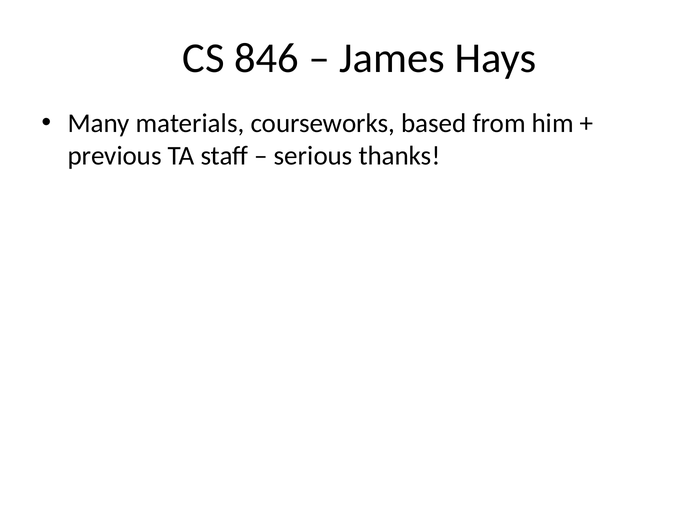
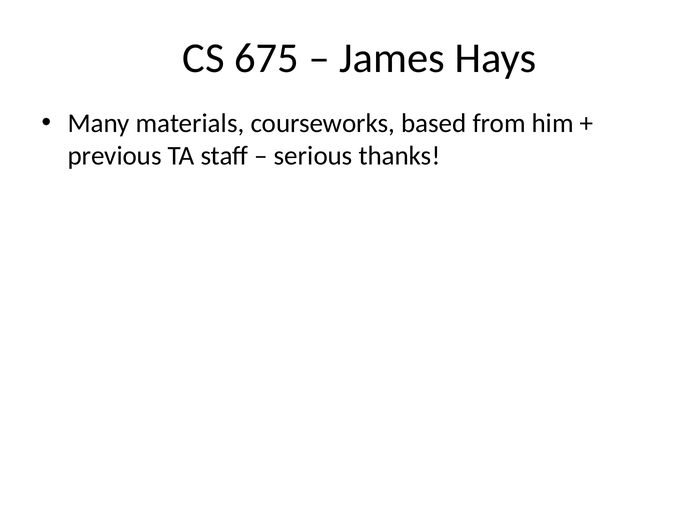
846: 846 -> 675
